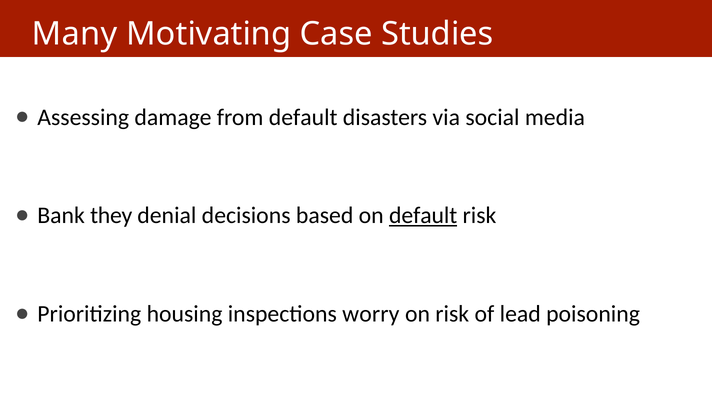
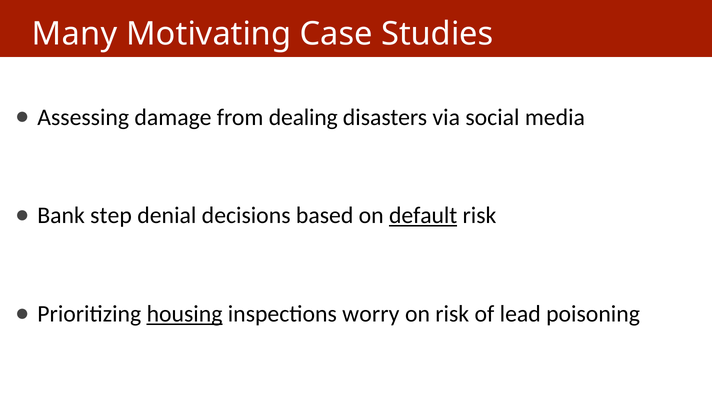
from default: default -> dealing
they: they -> step
housing underline: none -> present
